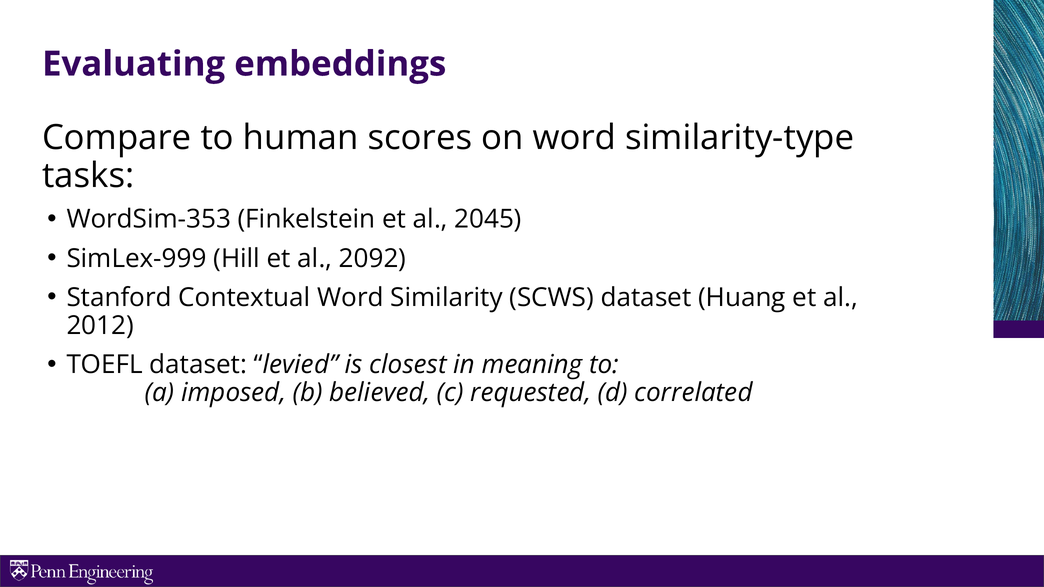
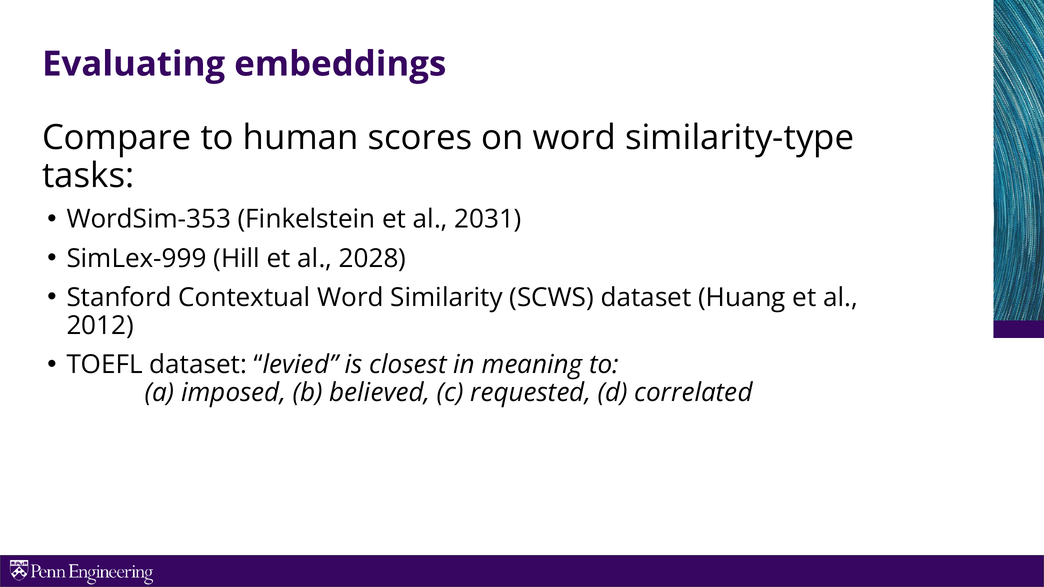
2045: 2045 -> 2031
2092: 2092 -> 2028
